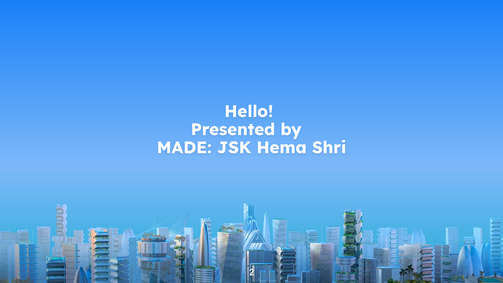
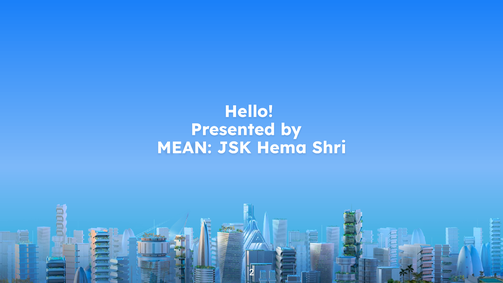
MADE: MADE -> MEAN
